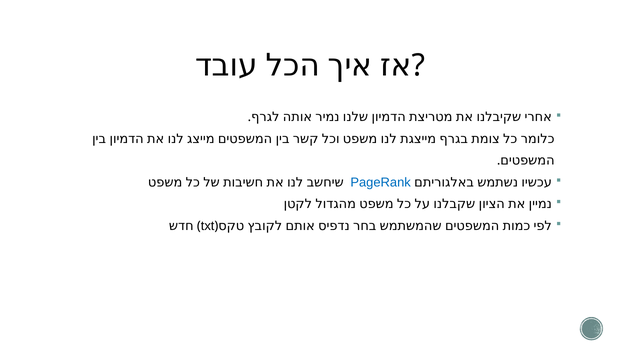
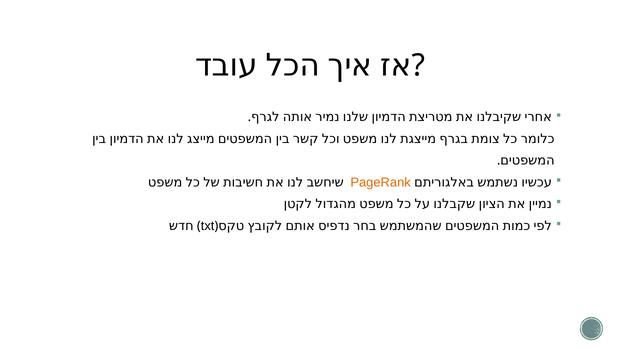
PageRank colour: blue -> orange
